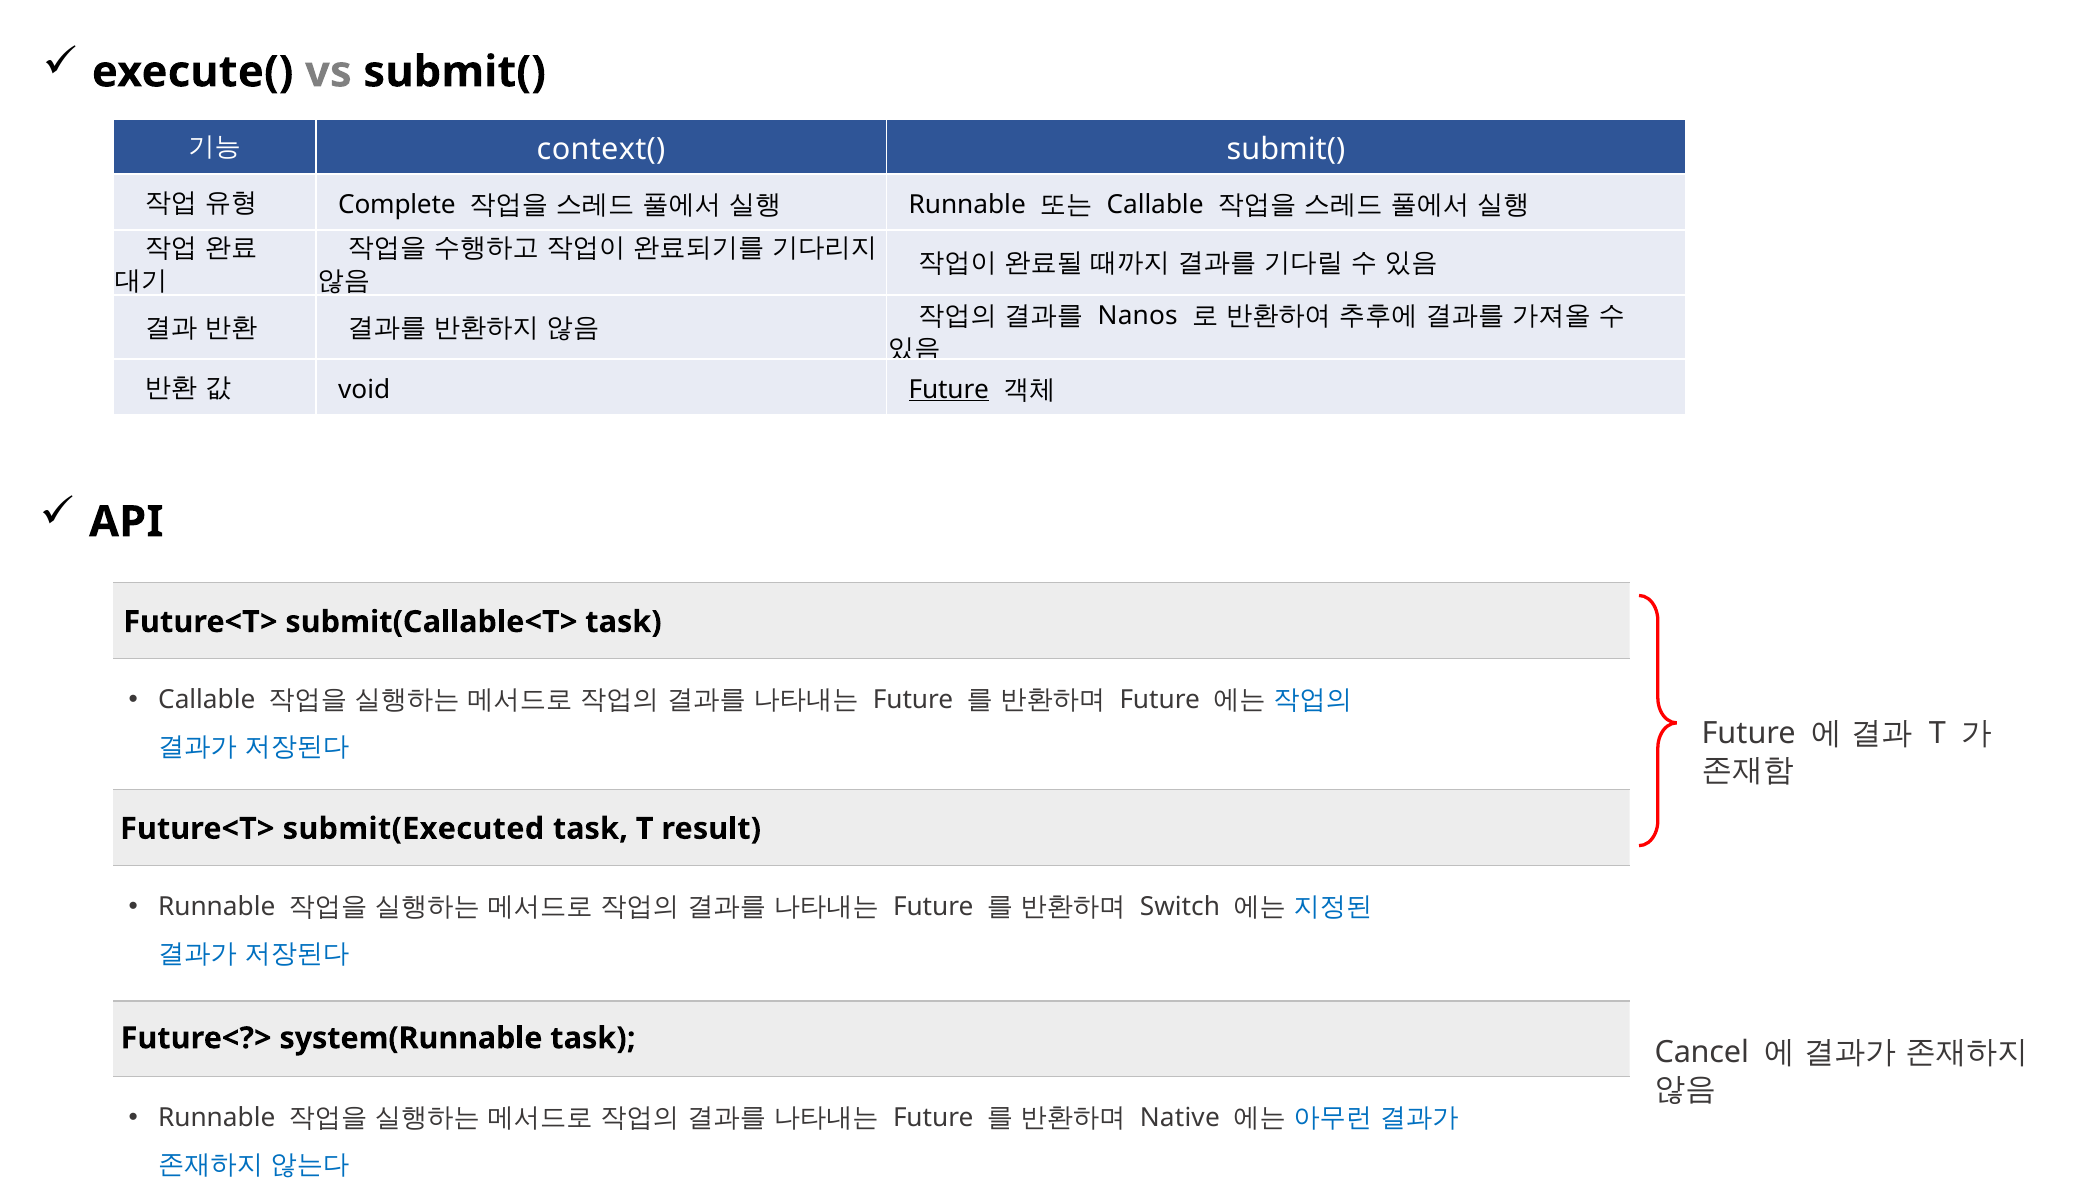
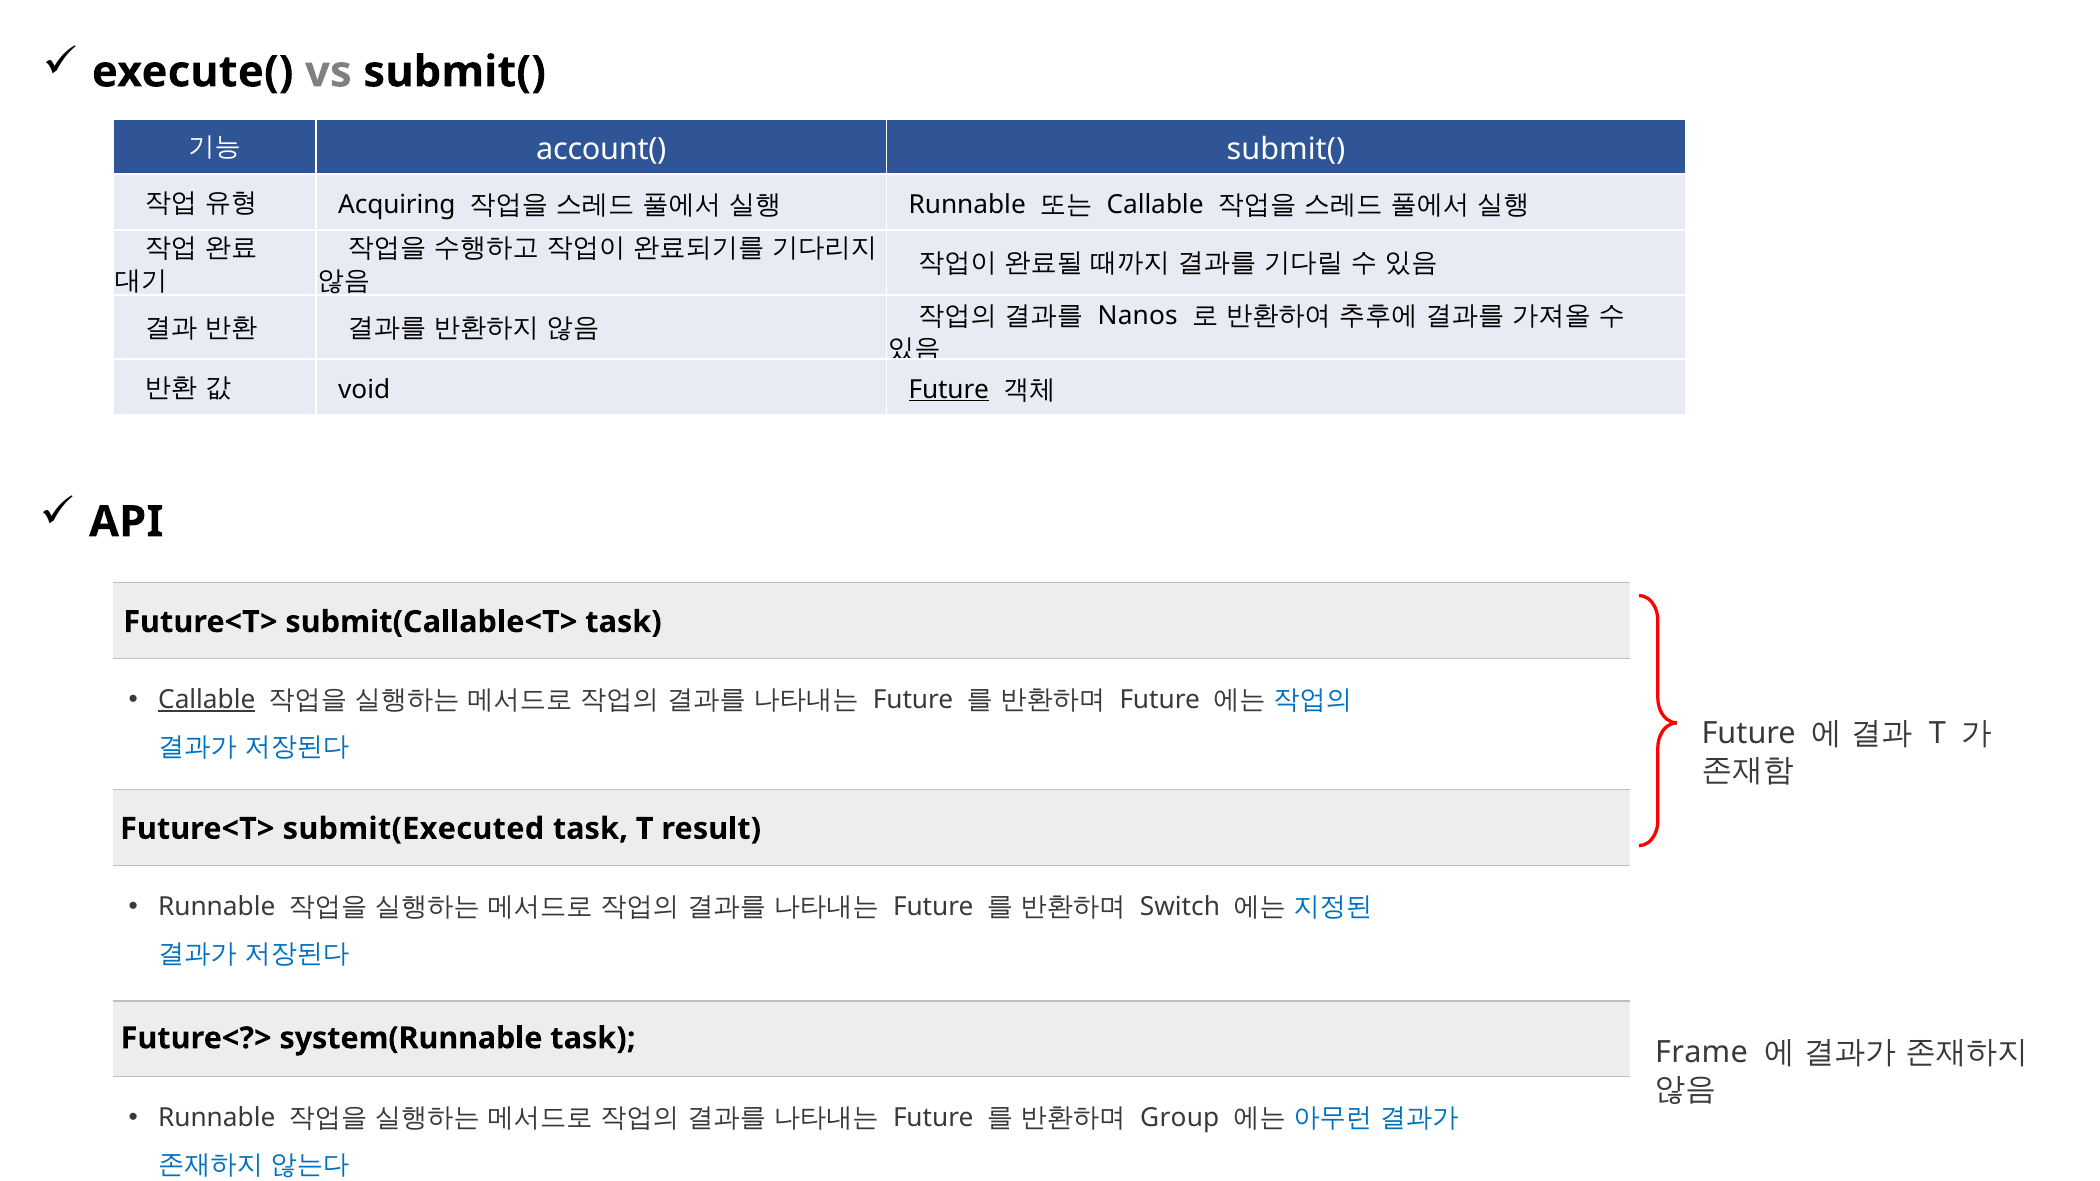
context(: context( -> account(
Complete: Complete -> Acquiring
Callable at (207, 700) underline: none -> present
Cancel: Cancel -> Frame
Native: Native -> Group
